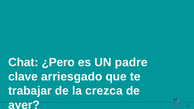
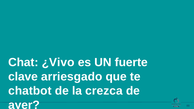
¿Pero: ¿Pero -> ¿Vivo
padre: padre -> fuerte
trabajar: trabajar -> chatbot
